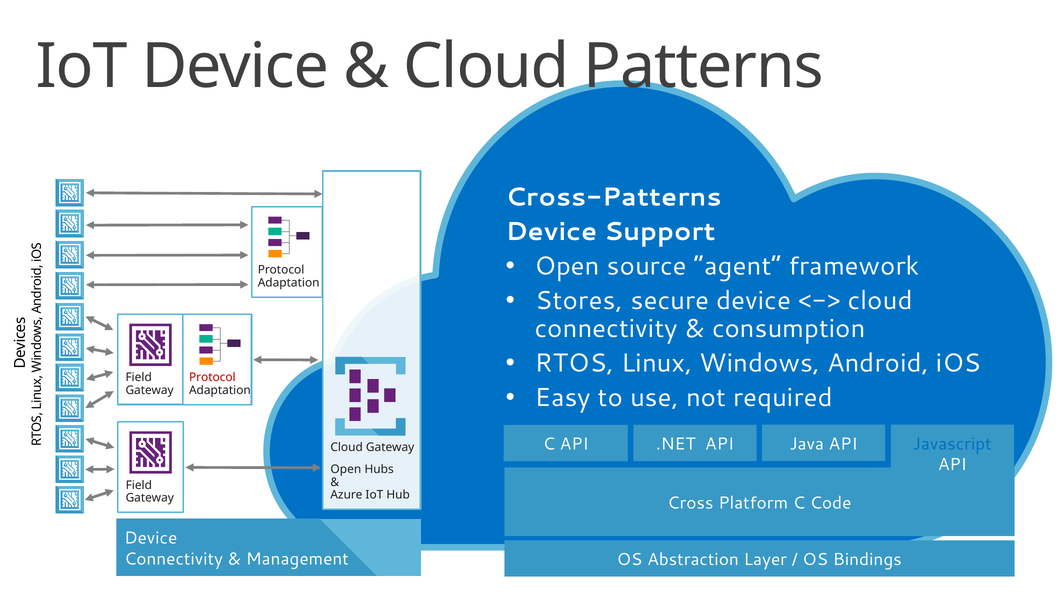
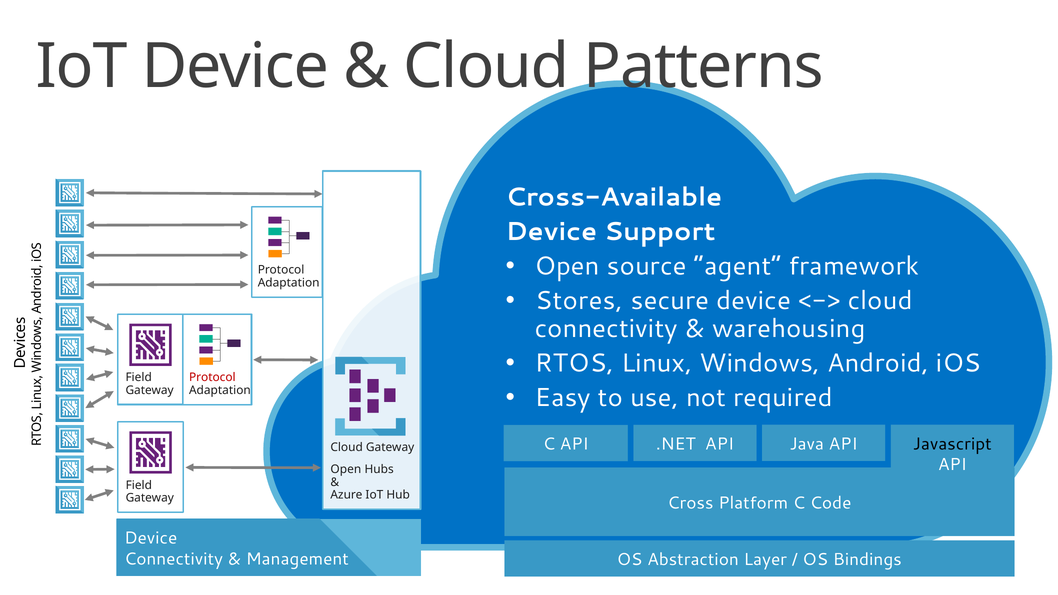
Cross-Patterns: Cross-Patterns -> Cross-Available
consumption: consumption -> warehousing
Javascript colour: blue -> black
